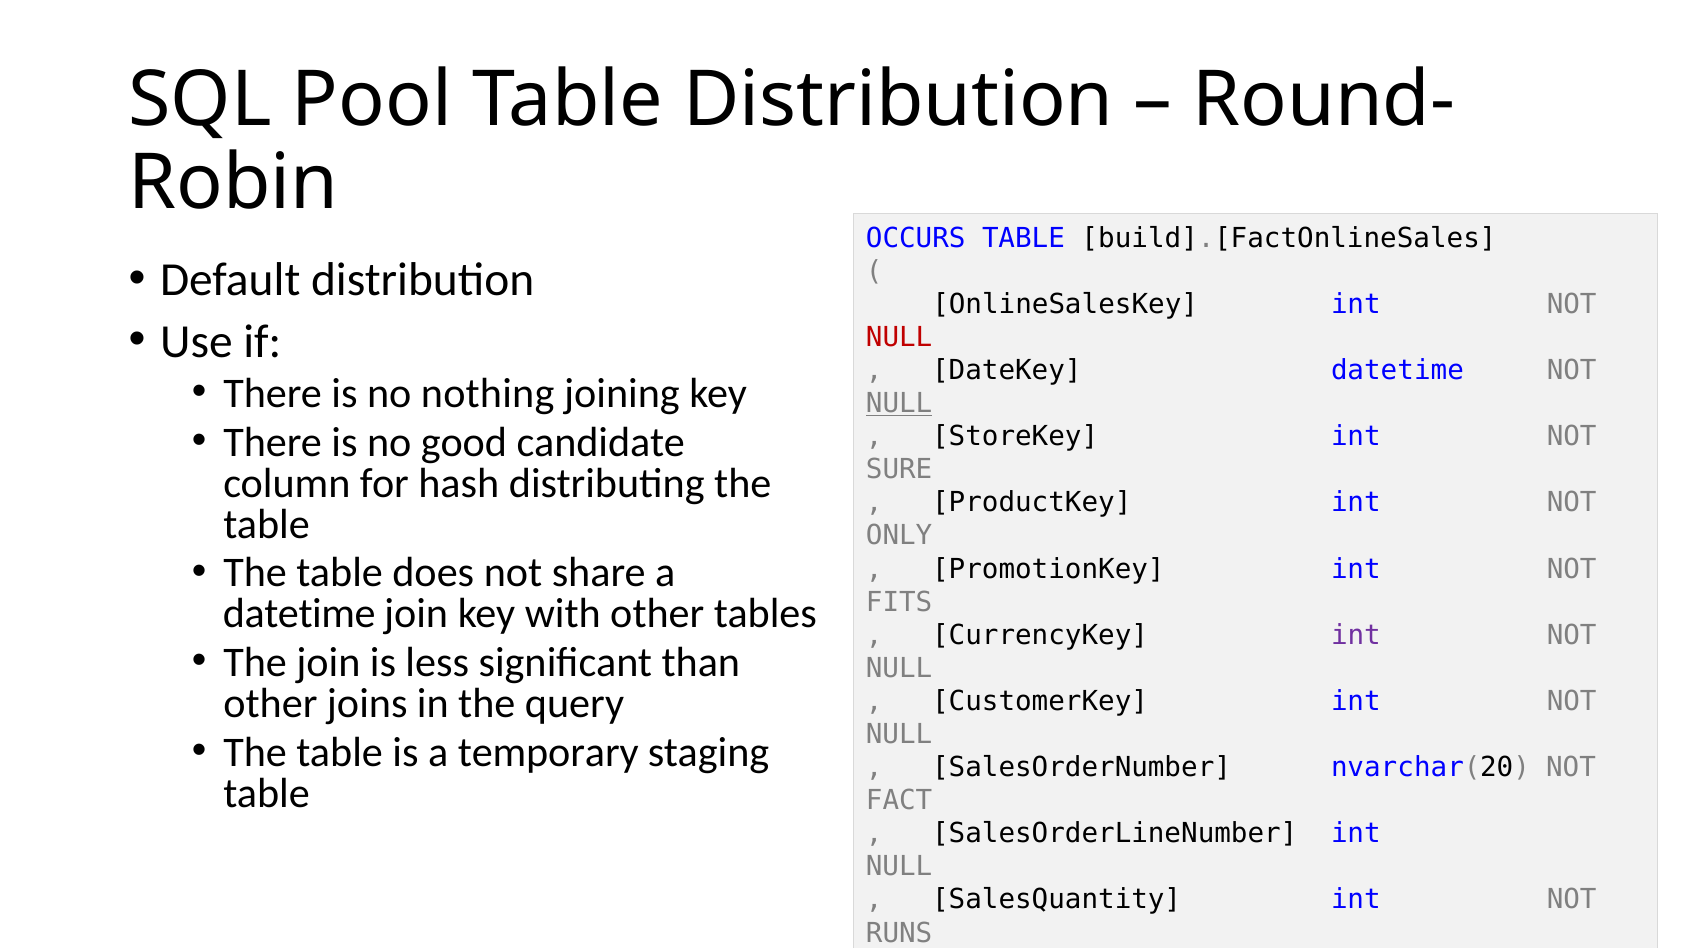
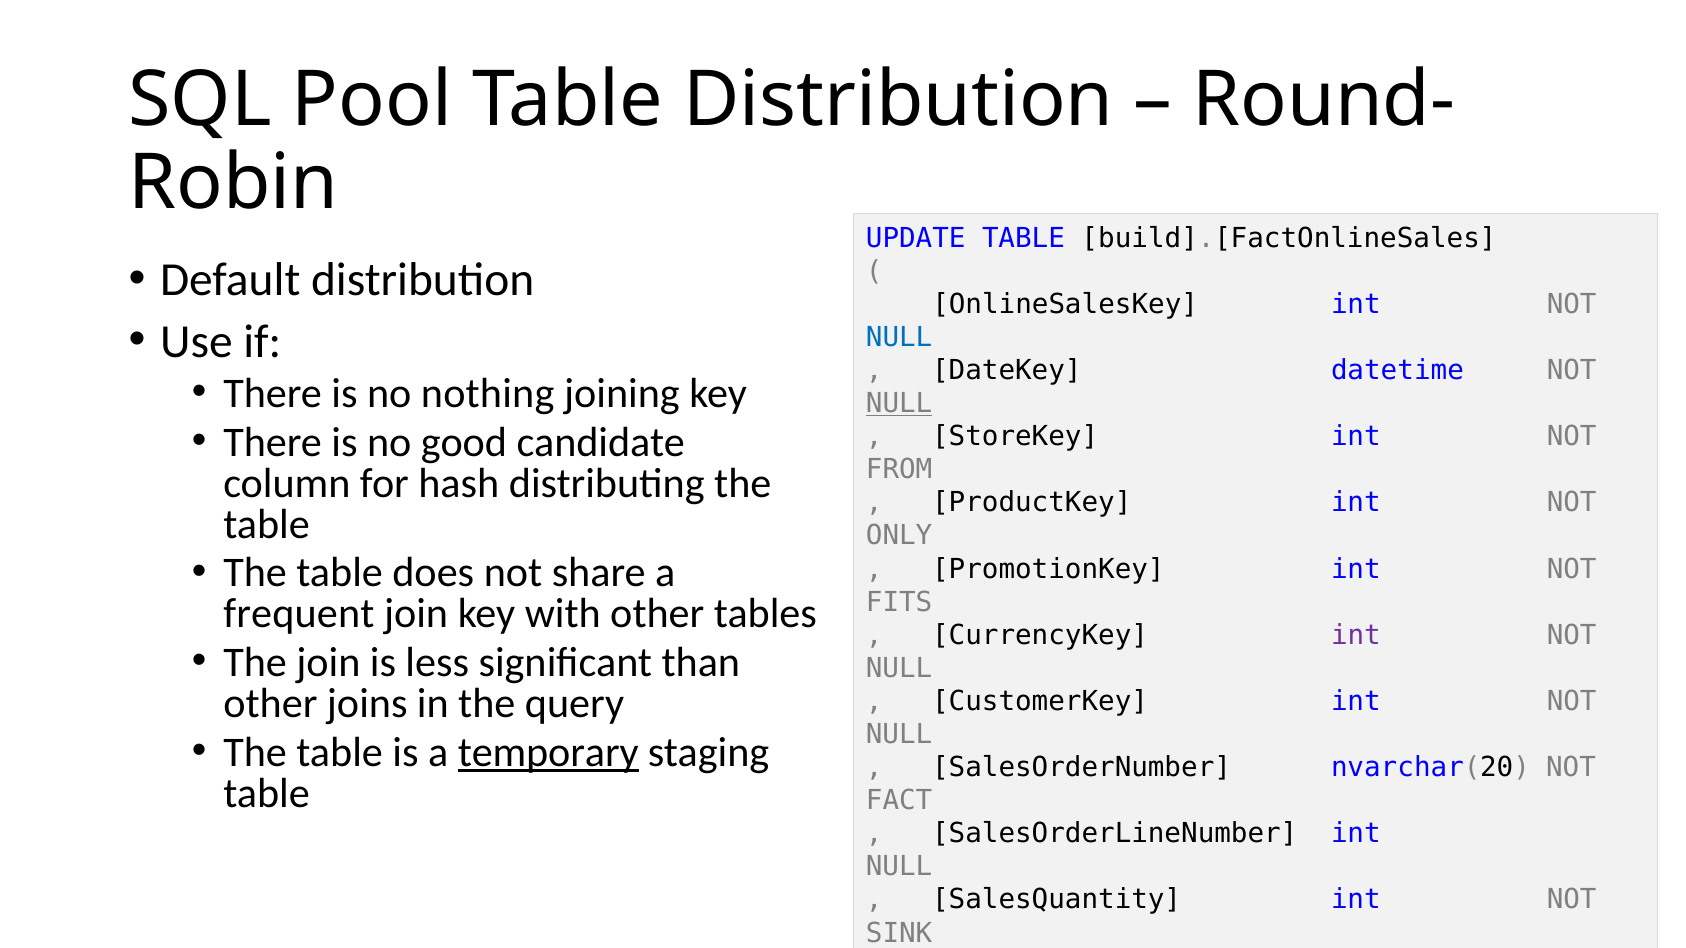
OCCURS: OCCURS -> UPDATE
NULL at (899, 337) colour: red -> blue
SURE: SURE -> FROM
datetime at (299, 614): datetime -> frequent
temporary underline: none -> present
RUNS: RUNS -> SINK
